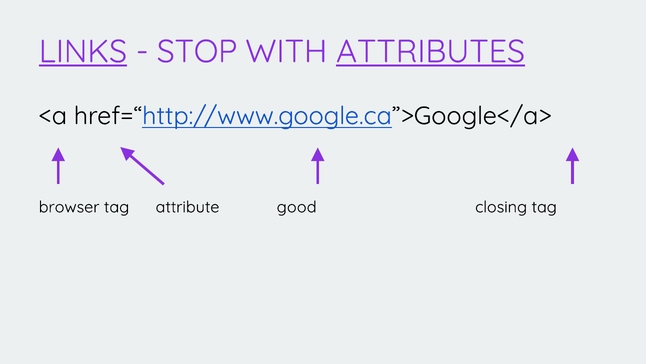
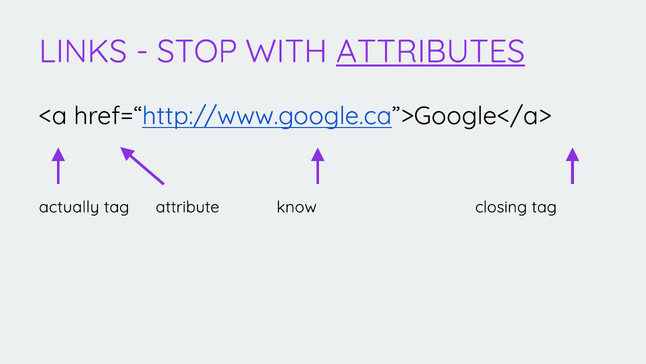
LINKS underline: present -> none
browser: browser -> actually
good: good -> know
